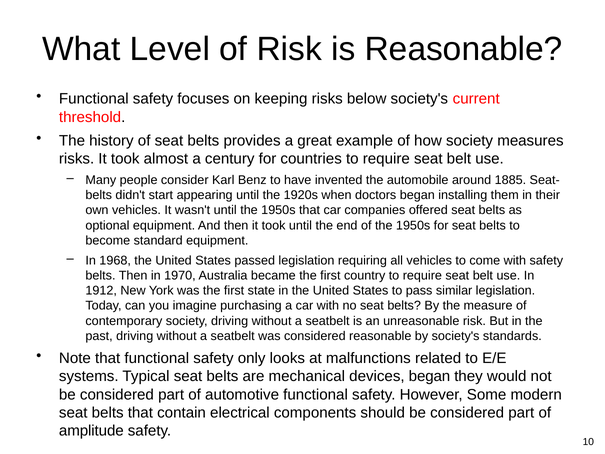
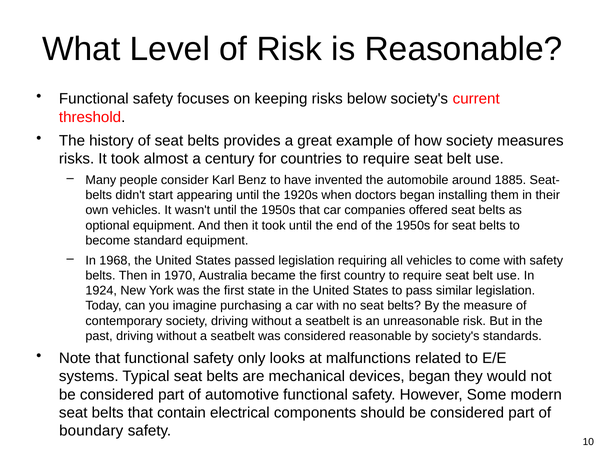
1912: 1912 -> 1924
amplitude: amplitude -> boundary
